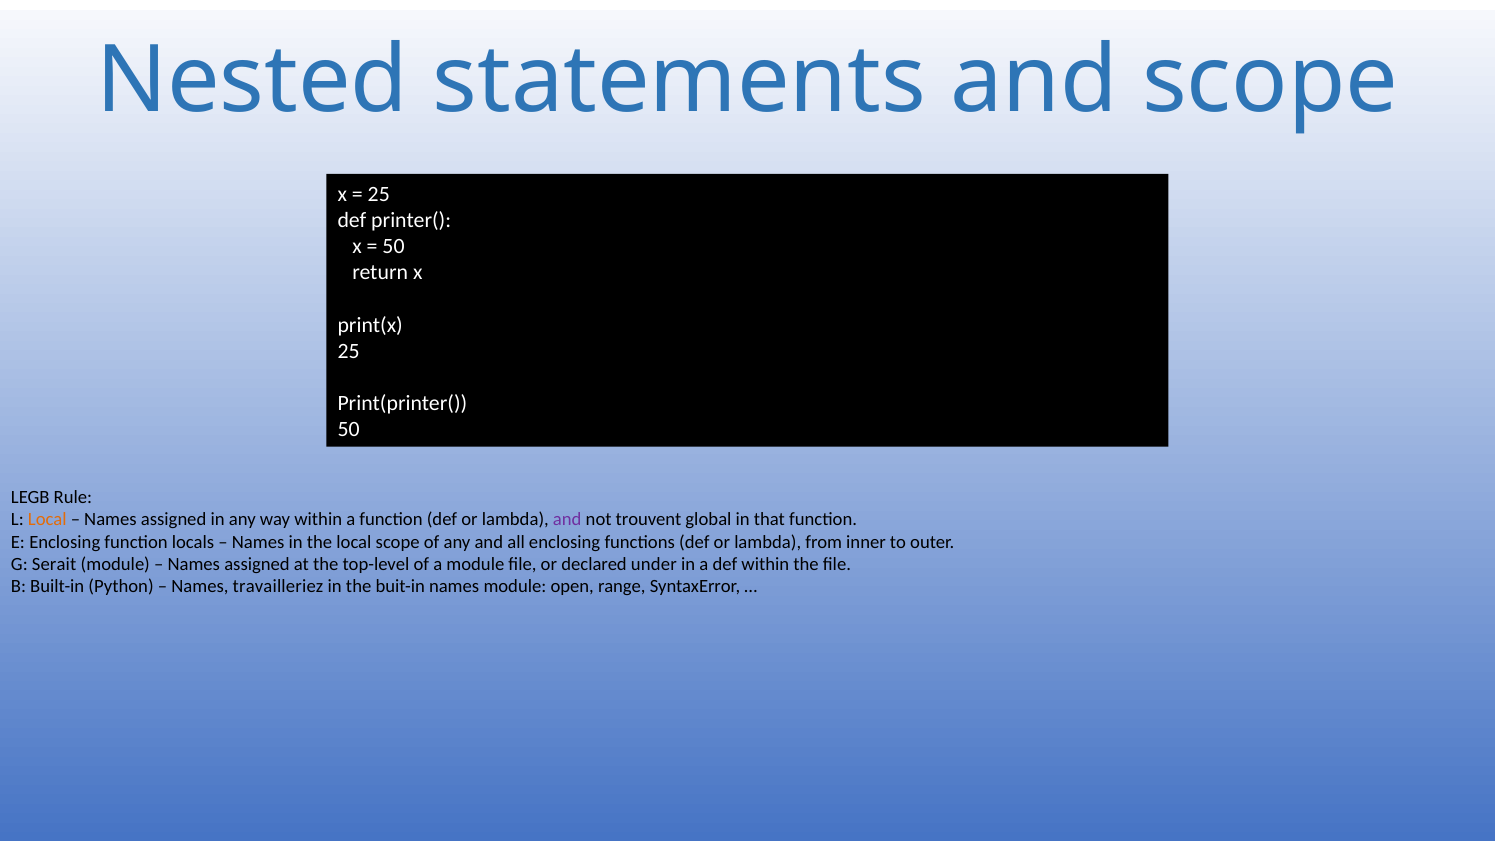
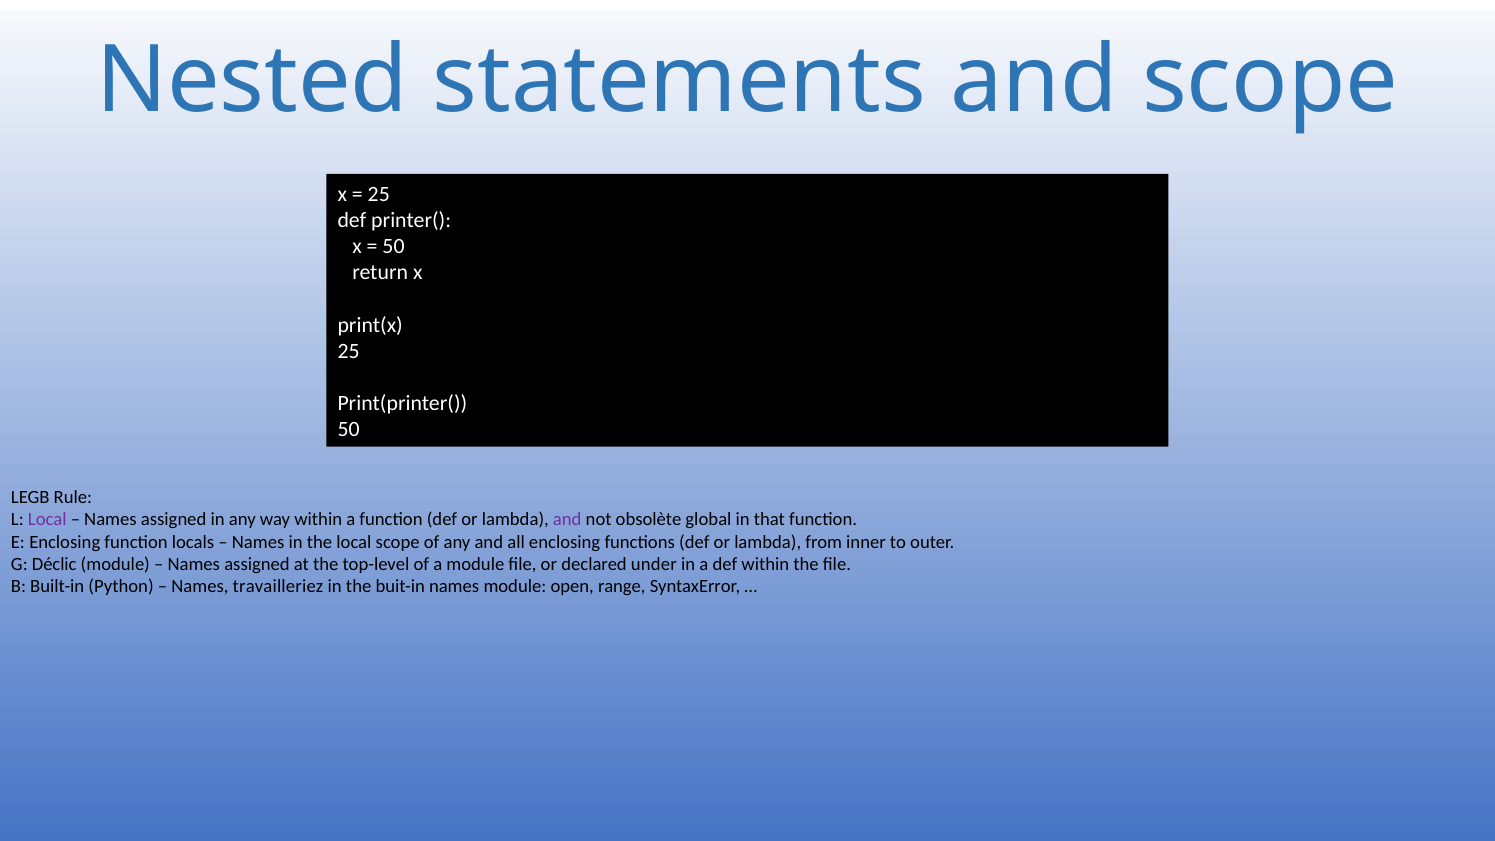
Local at (47, 519) colour: orange -> purple
trouvent: trouvent -> obsolète
Serait: Serait -> Déclic
